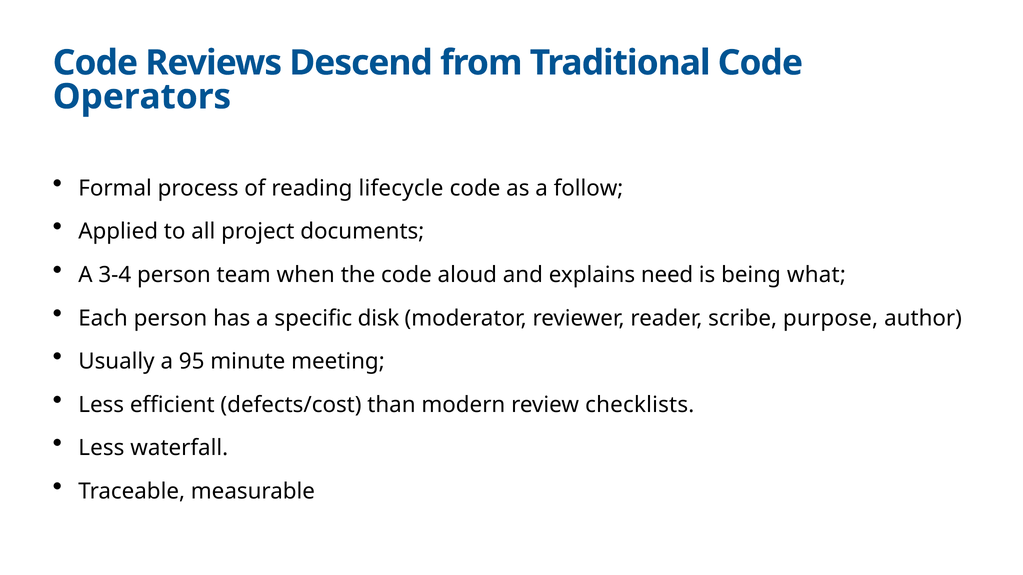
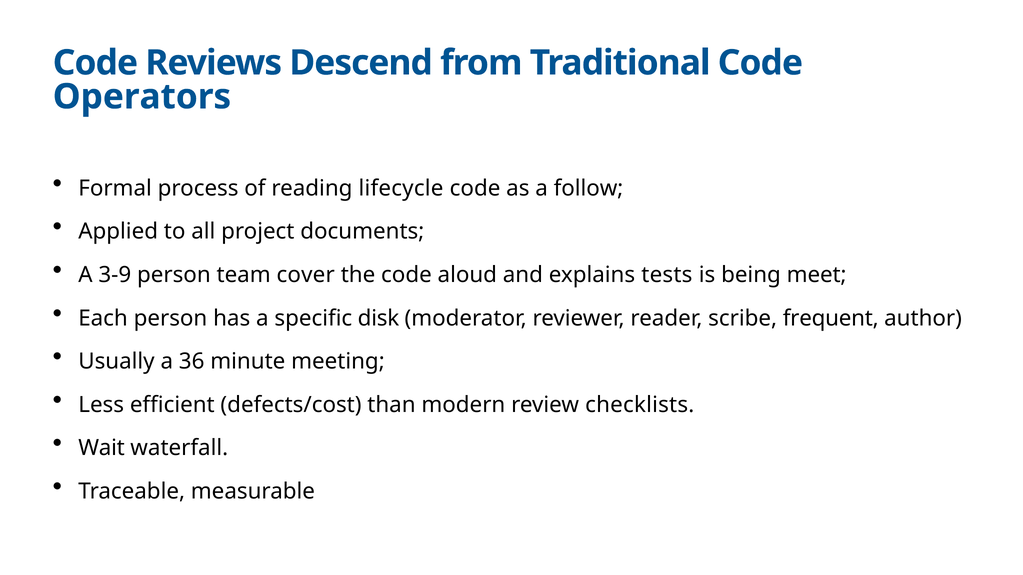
3-4: 3-4 -> 3-9
when: when -> cover
need: need -> tests
what: what -> meet
purpose: purpose -> frequent
95: 95 -> 36
Less at (101, 448): Less -> Wait
